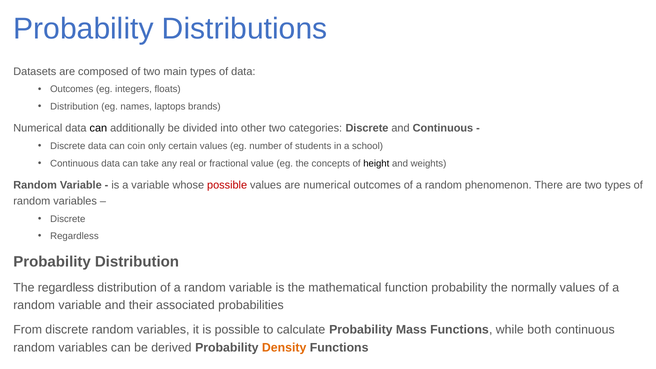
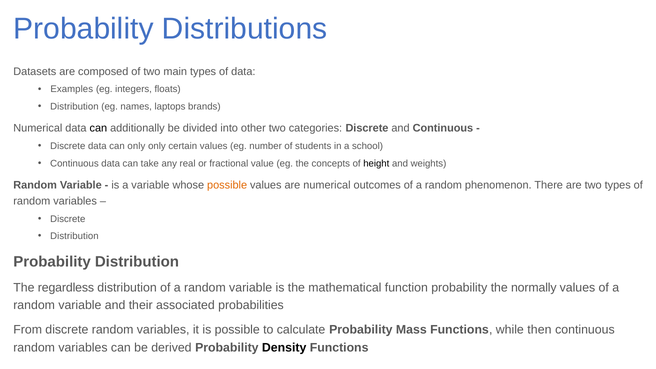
Outcomes at (72, 89): Outcomes -> Examples
can coin: coin -> only
possible at (227, 185) colour: red -> orange
Regardless at (74, 236): Regardless -> Distribution
both: both -> then
Density colour: orange -> black
